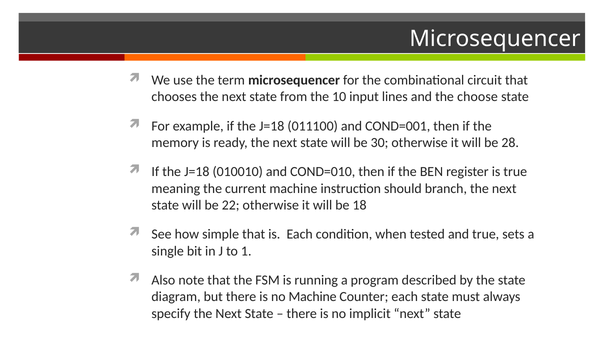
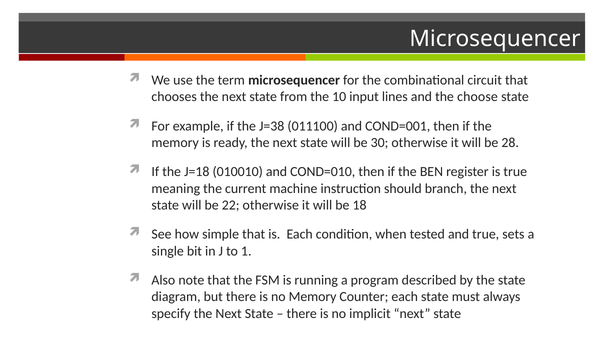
example if the J=18: J=18 -> J=38
no Machine: Machine -> Memory
